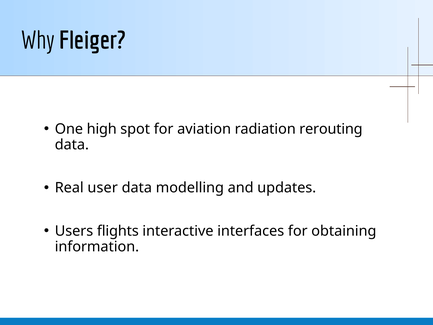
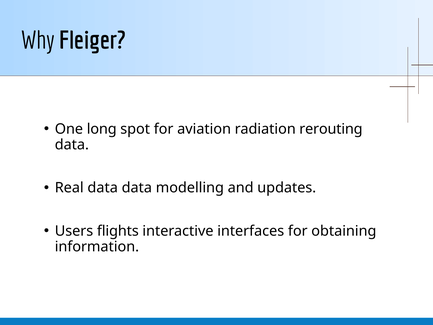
high: high -> long
Real user: user -> data
